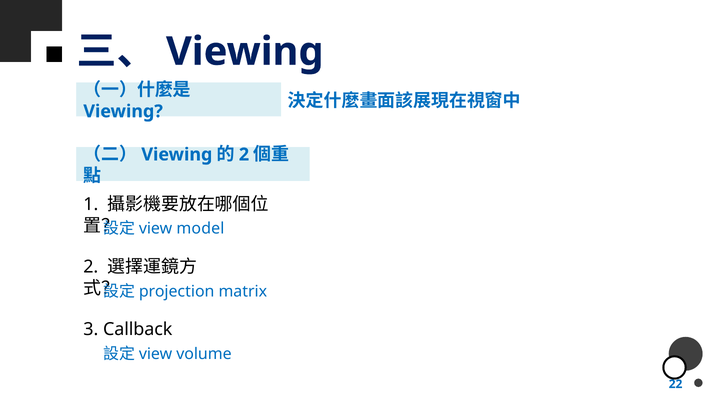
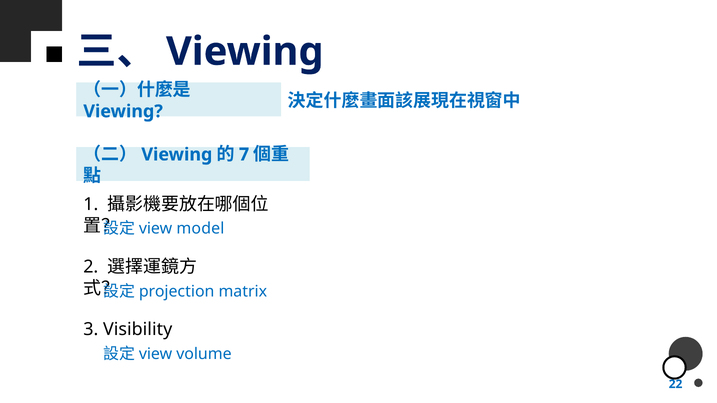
2 at (244, 155): 2 -> 7
Callback: Callback -> Visibility
